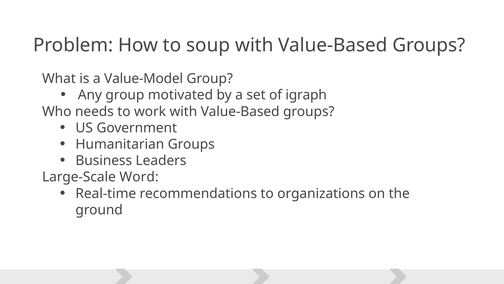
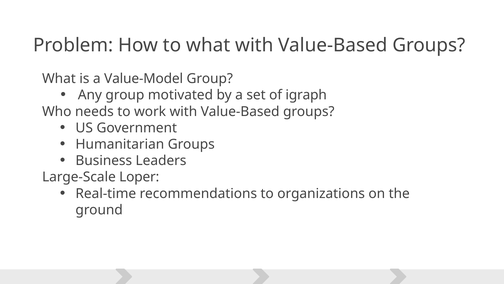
to soup: soup -> what
Word: Word -> Loper
